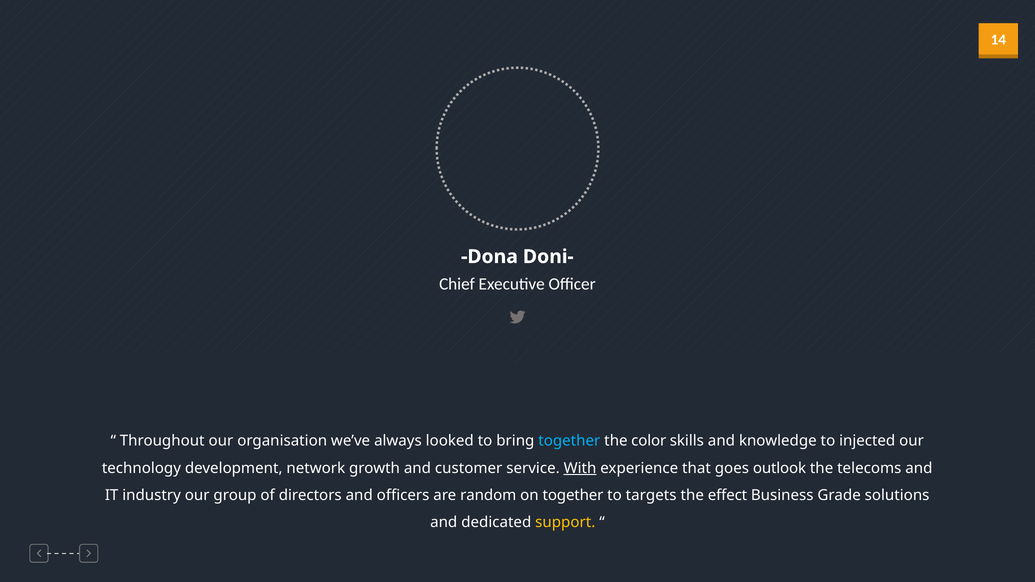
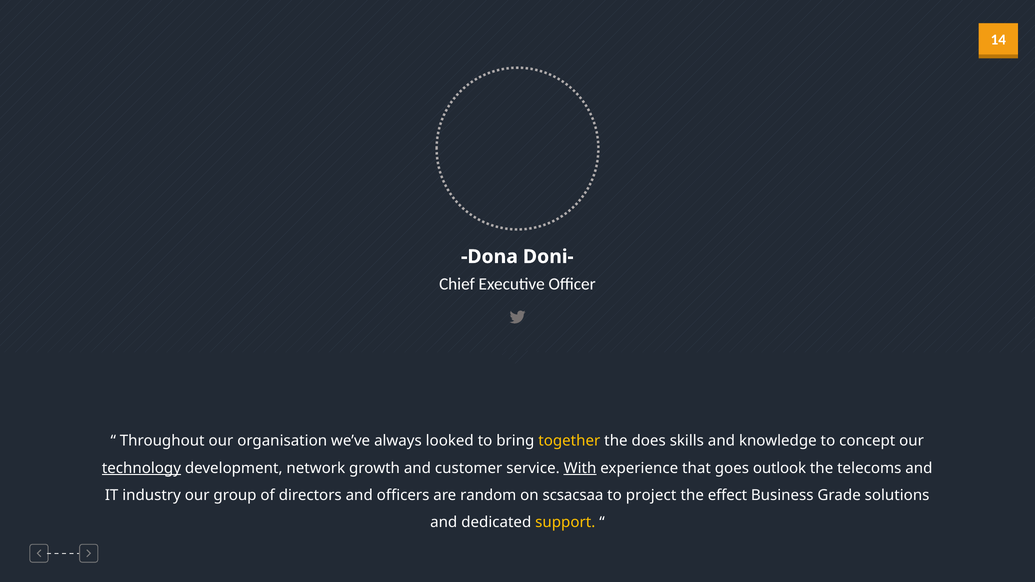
together at (569, 441) colour: light blue -> yellow
color: color -> does
injected: injected -> concept
technology underline: none -> present
on together: together -> scsacsaa
targets: targets -> project
